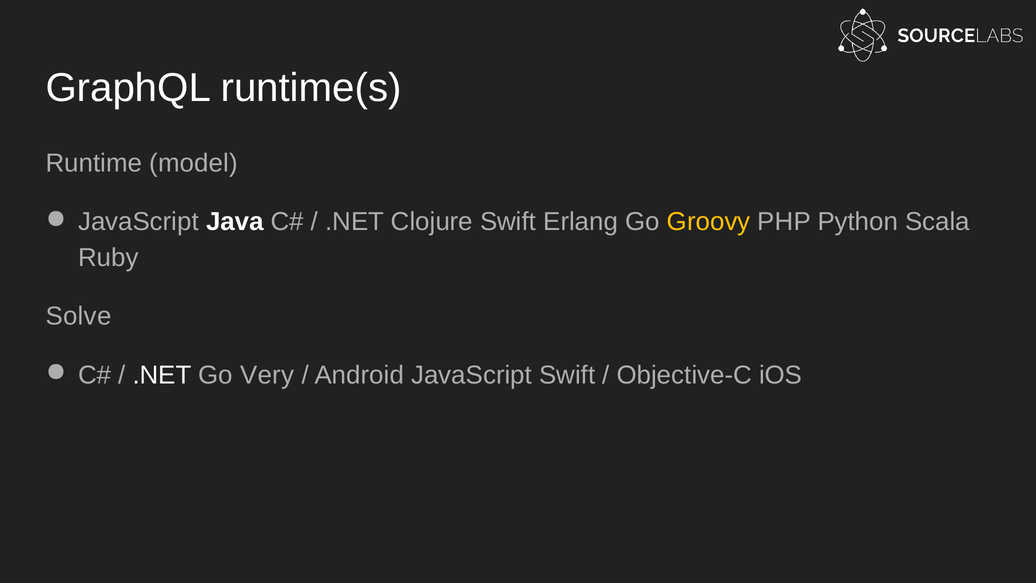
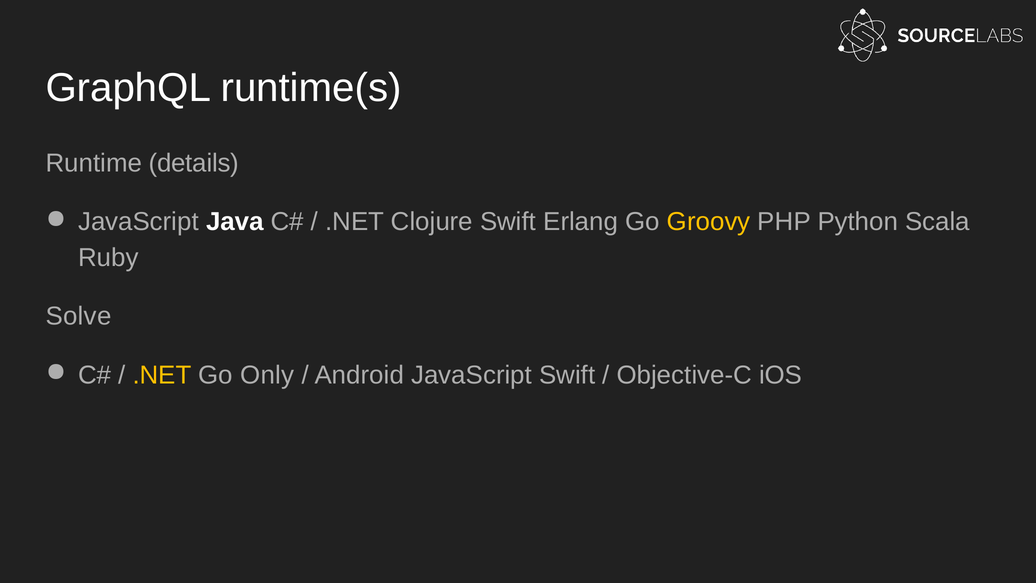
model: model -> details
.NET at (162, 375) colour: white -> yellow
Very: Very -> Only
